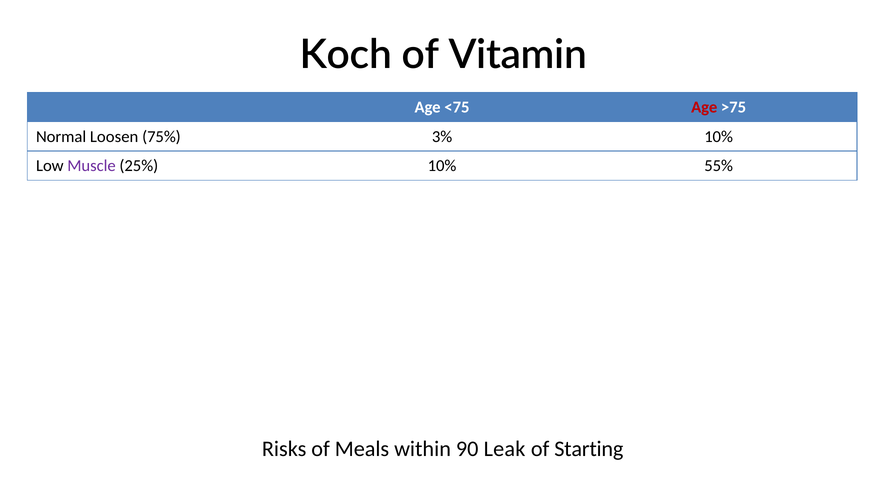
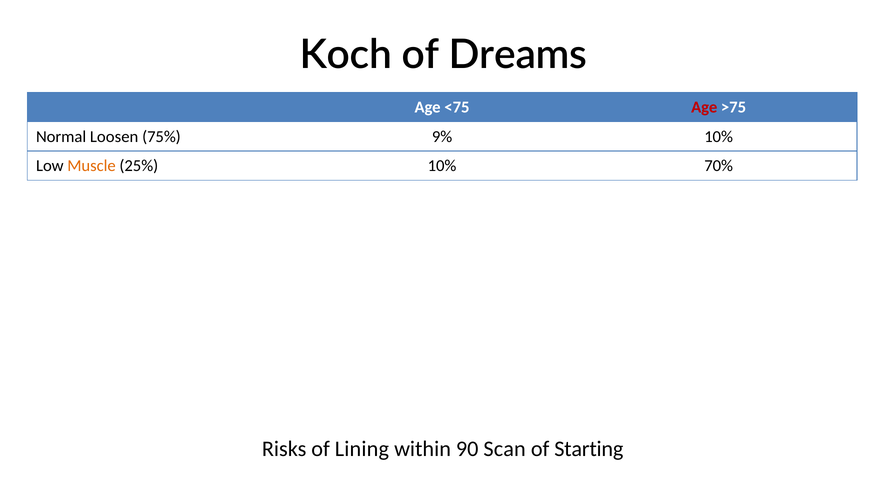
Vitamin: Vitamin -> Dreams
3%: 3% -> 9%
Muscle colour: purple -> orange
55%: 55% -> 70%
Meals: Meals -> Lining
Leak: Leak -> Scan
